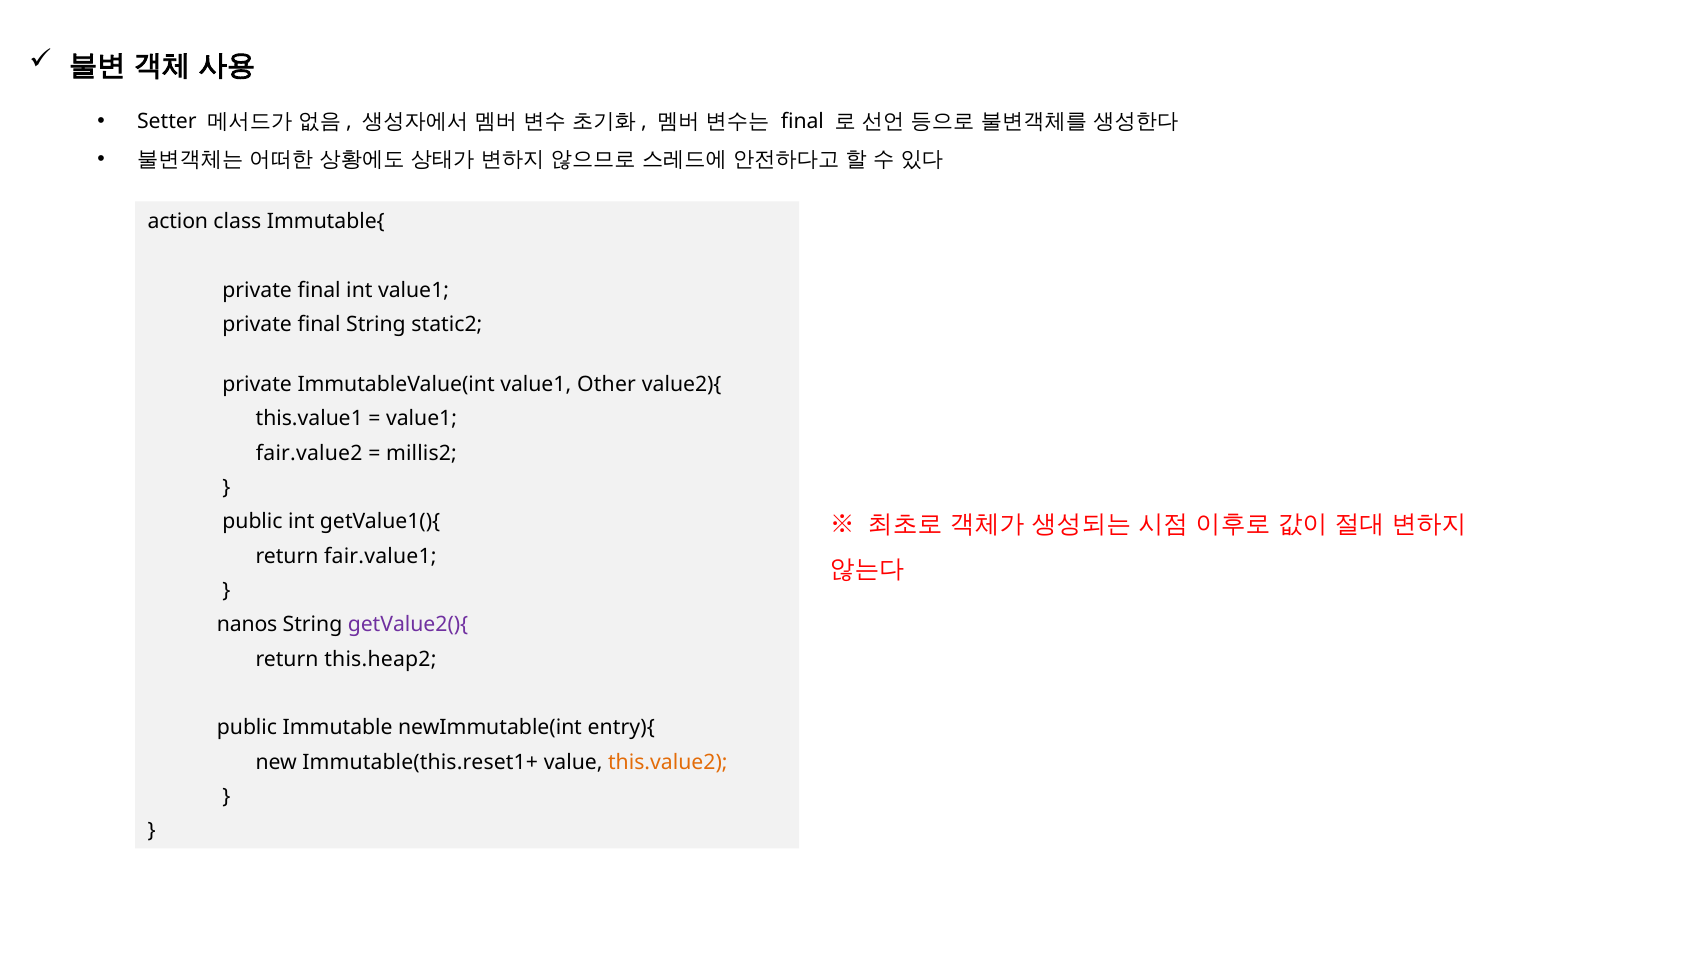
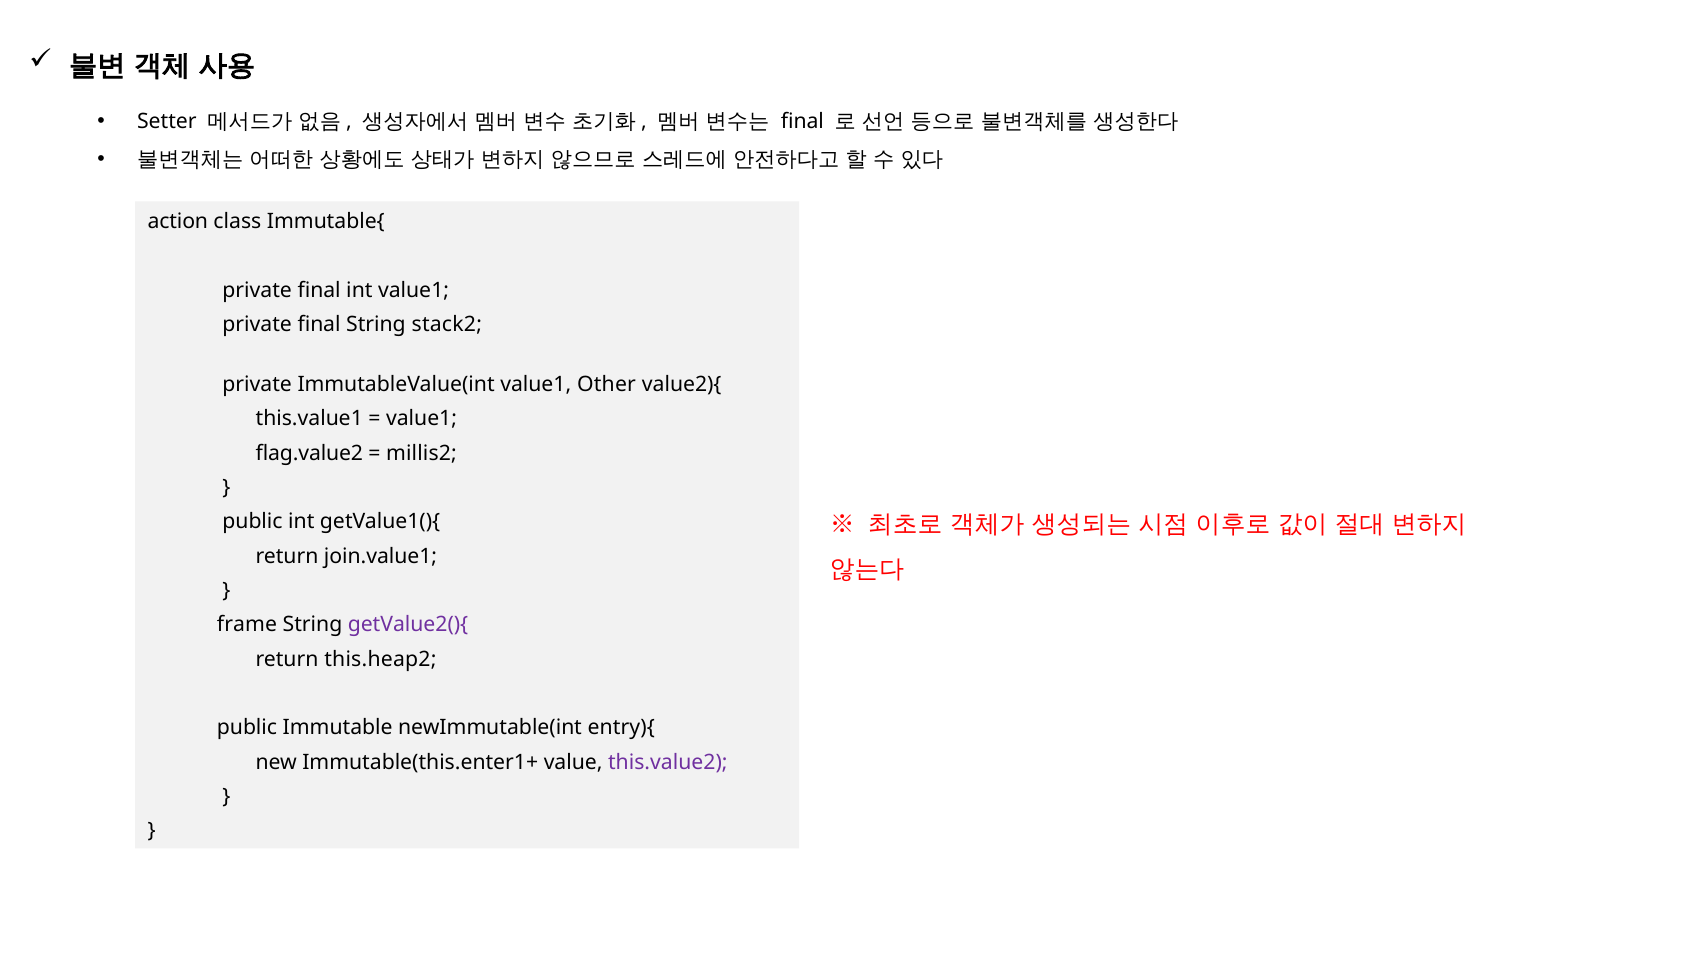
static2: static2 -> stack2
fair.value2: fair.value2 -> flag.value2
fair.value1: fair.value1 -> join.value1
nanos: nanos -> frame
Immutable(this.reset1+: Immutable(this.reset1+ -> Immutable(this.enter1+
this.value2 colour: orange -> purple
